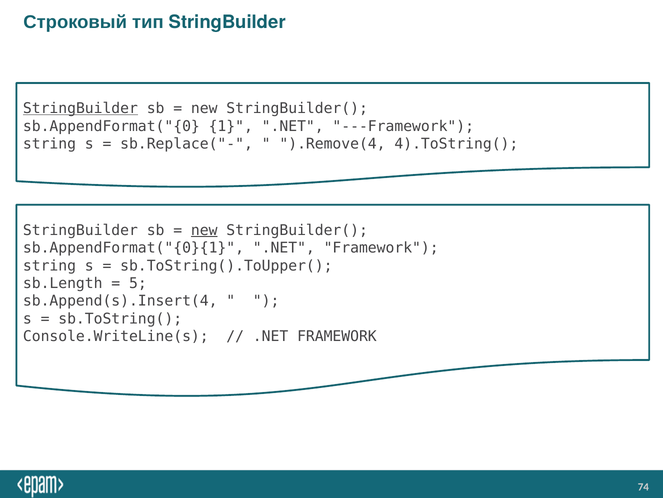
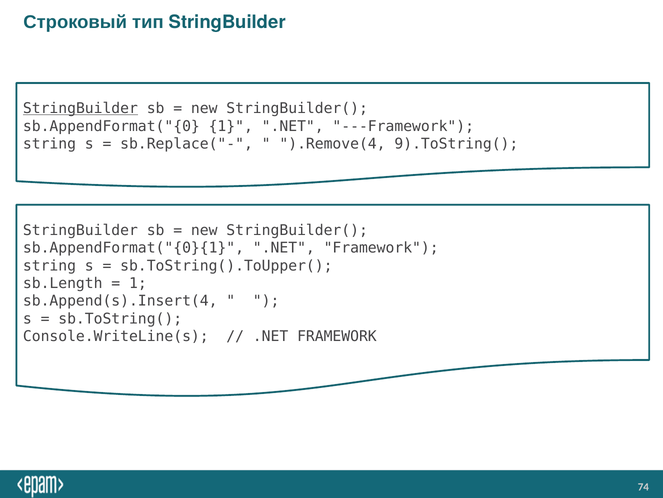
4).ToString(: 4).ToString( -> 9).ToString(
new at (204, 230) underline: present -> none
5 at (138, 283): 5 -> 1
